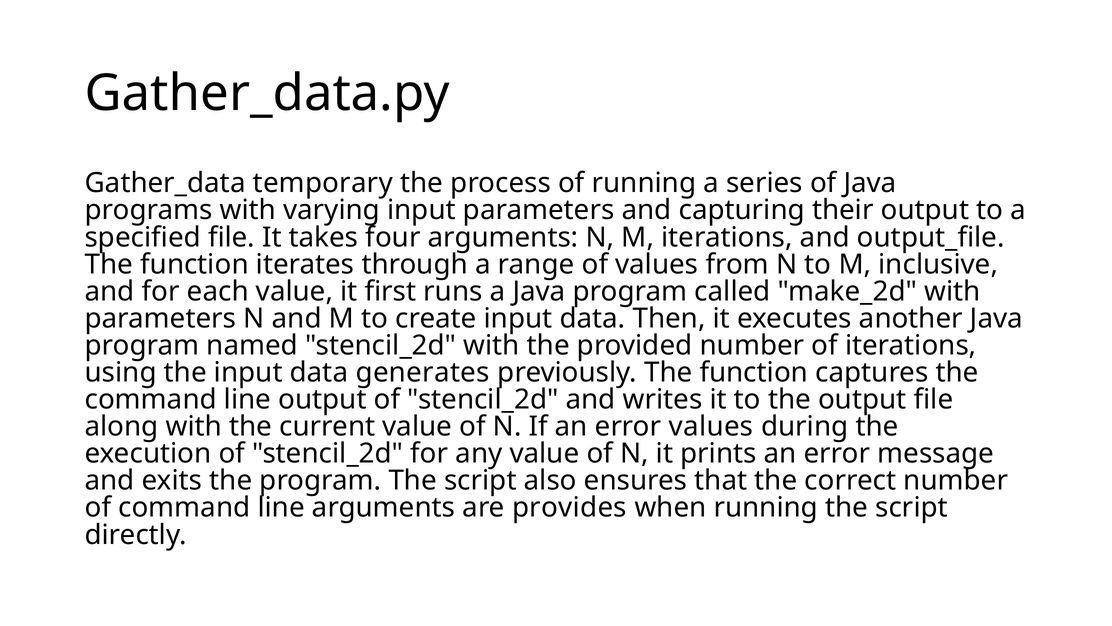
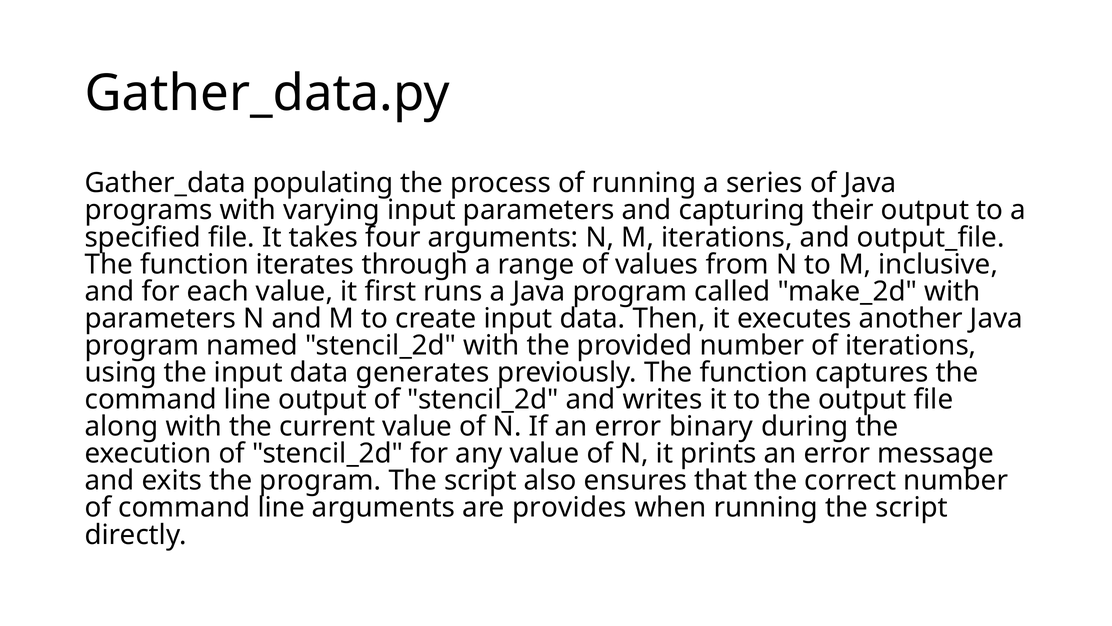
temporary: temporary -> populating
error values: values -> binary
